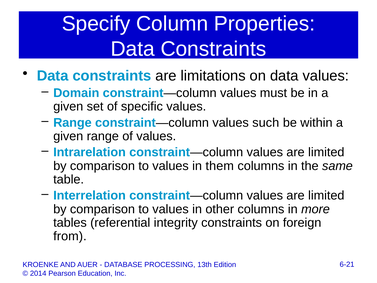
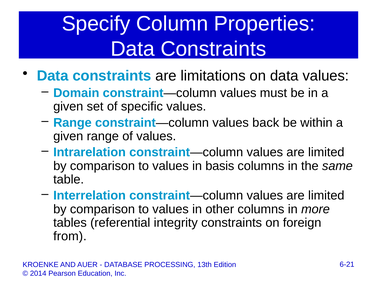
such: such -> back
them: them -> basis
